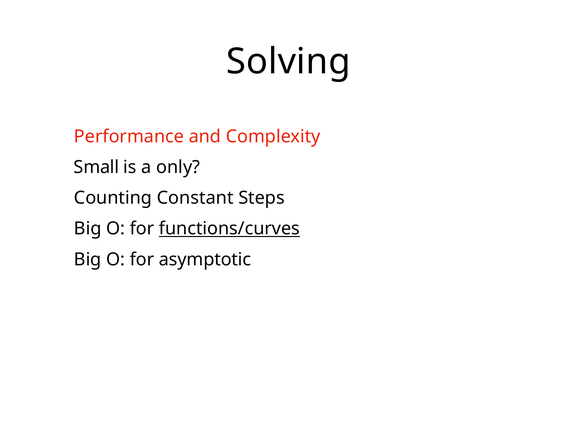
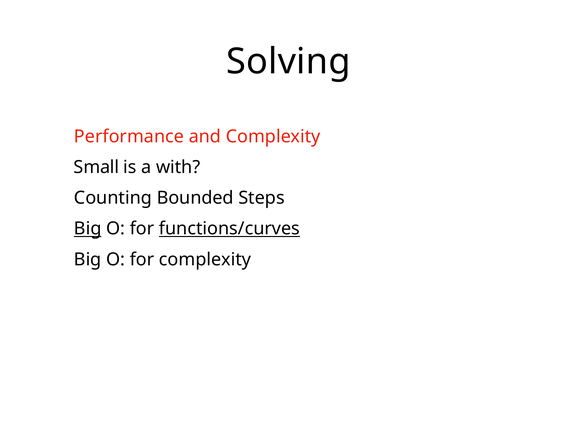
only: only -> with
Constant: Constant -> Bounded
Big at (88, 229) underline: none -> present
for asymptotic: asymptotic -> complexity
